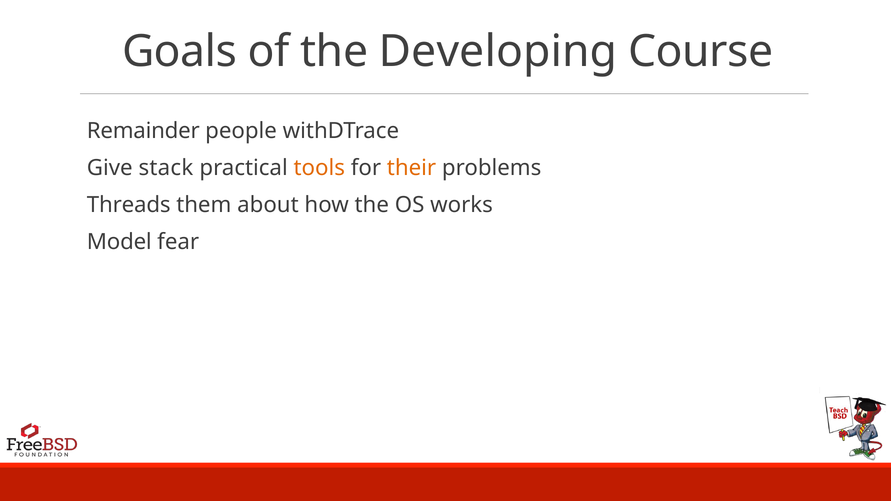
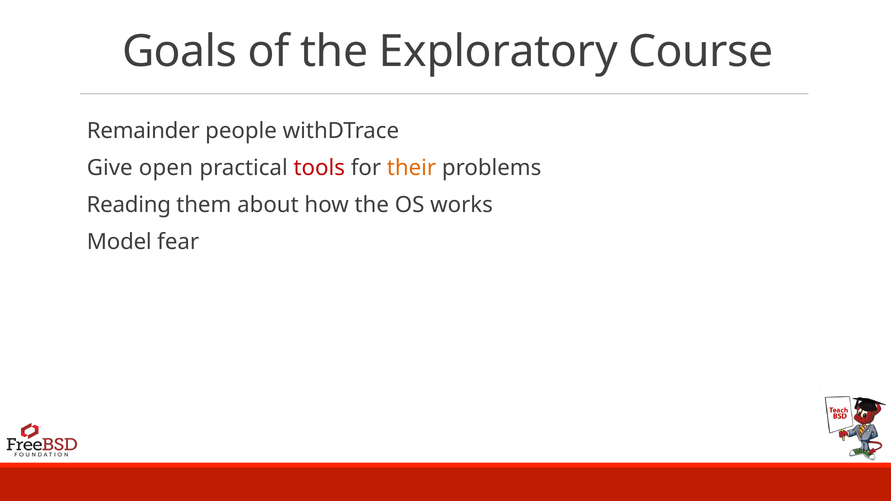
Developing: Developing -> Exploratory
stack: stack -> open
tools colour: orange -> red
Threads: Threads -> Reading
